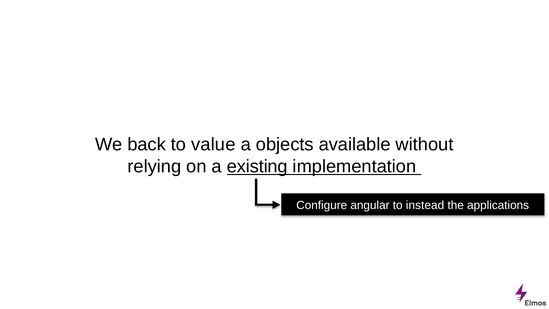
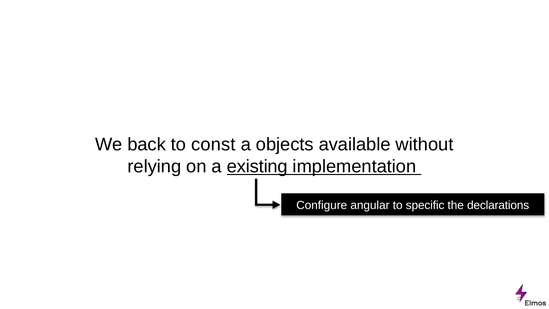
value: value -> const
instead: instead -> specific
applications: applications -> declarations
